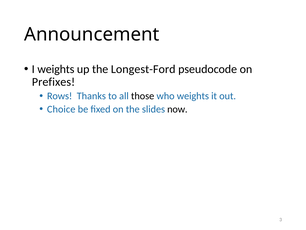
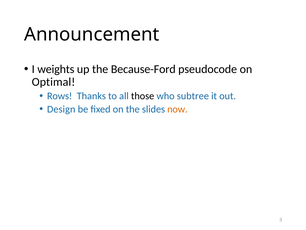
Longest-Ford: Longest-Ford -> Because-Ford
Prefixes: Prefixes -> Optimal
who weights: weights -> subtree
Choice: Choice -> Design
now colour: black -> orange
